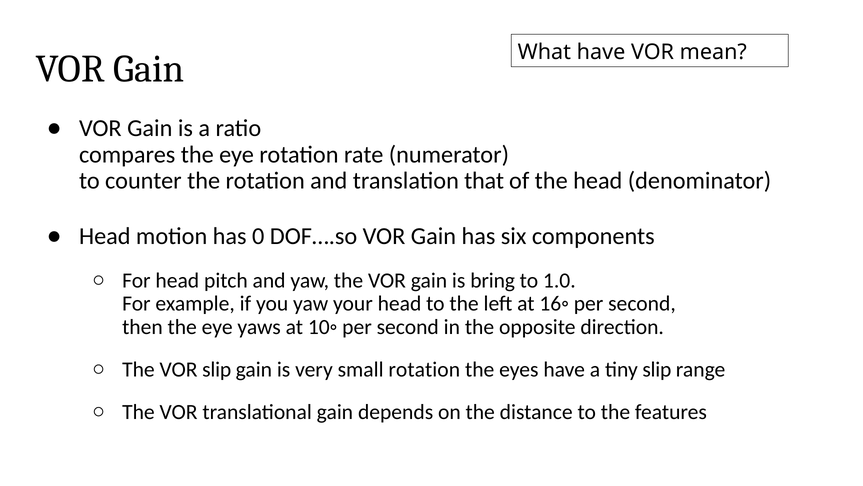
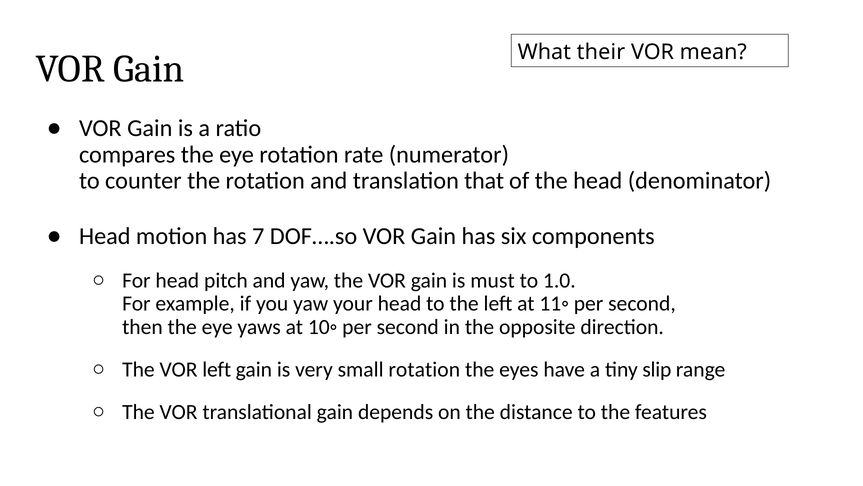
What have: have -> their
0: 0 -> 7
bring: bring -> must
16◦: 16◦ -> 11◦
VOR slip: slip -> left
